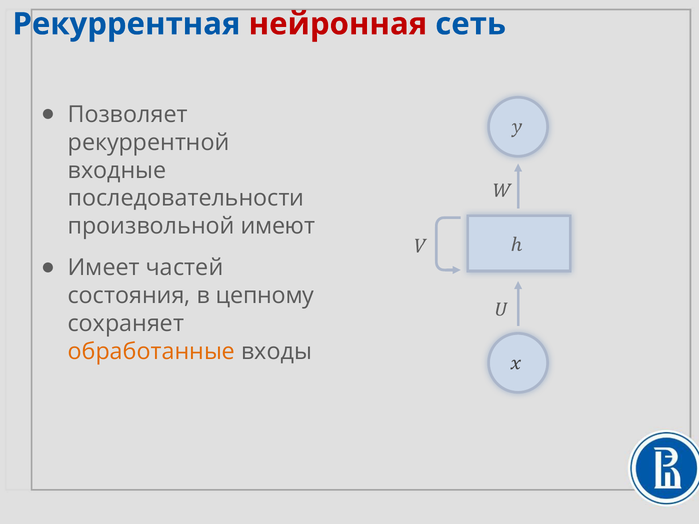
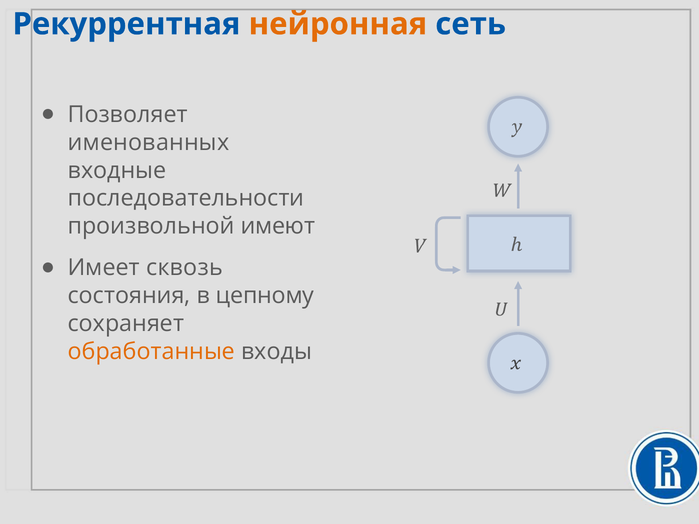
нейронная colour: red -> orange
рекуррентной: рекуррентной -> именованных
частей: частей -> сквозь
